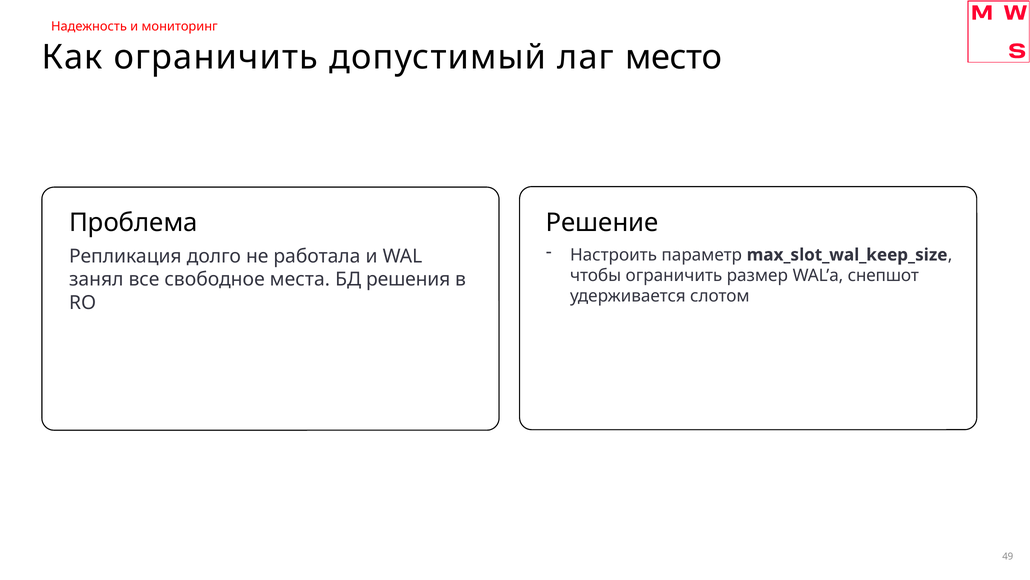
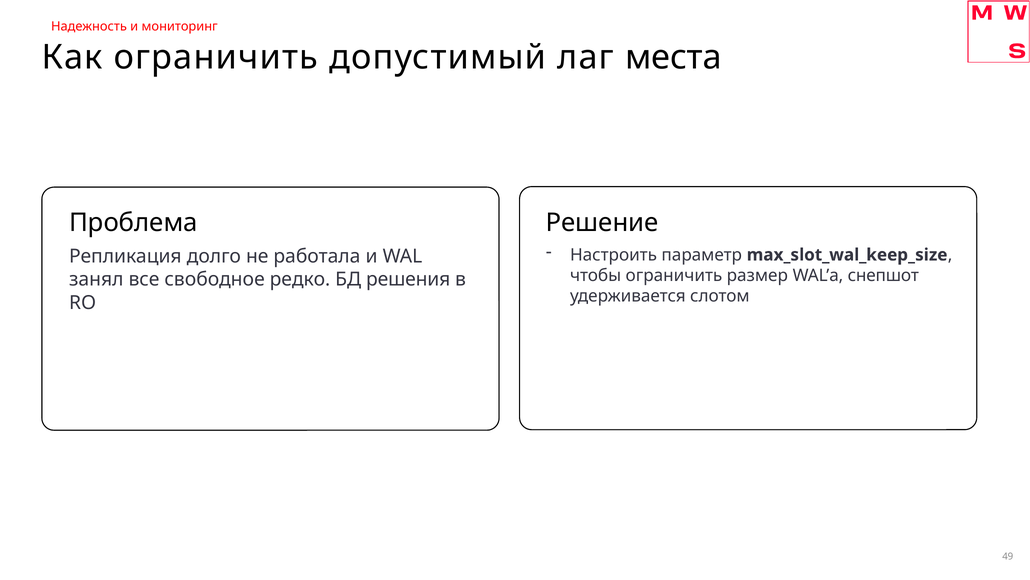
место: место -> места
места: места -> редко
